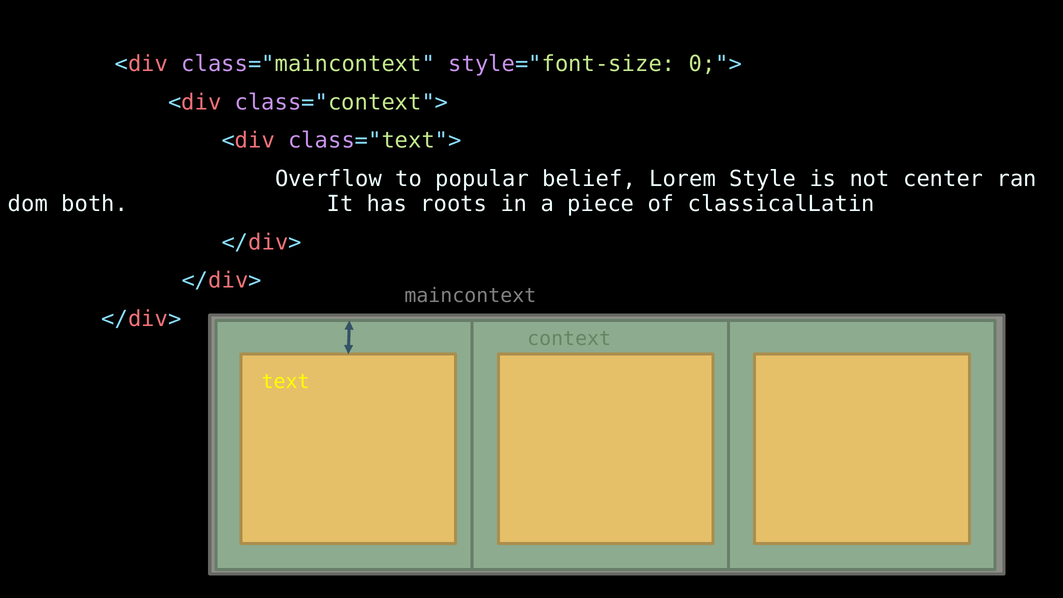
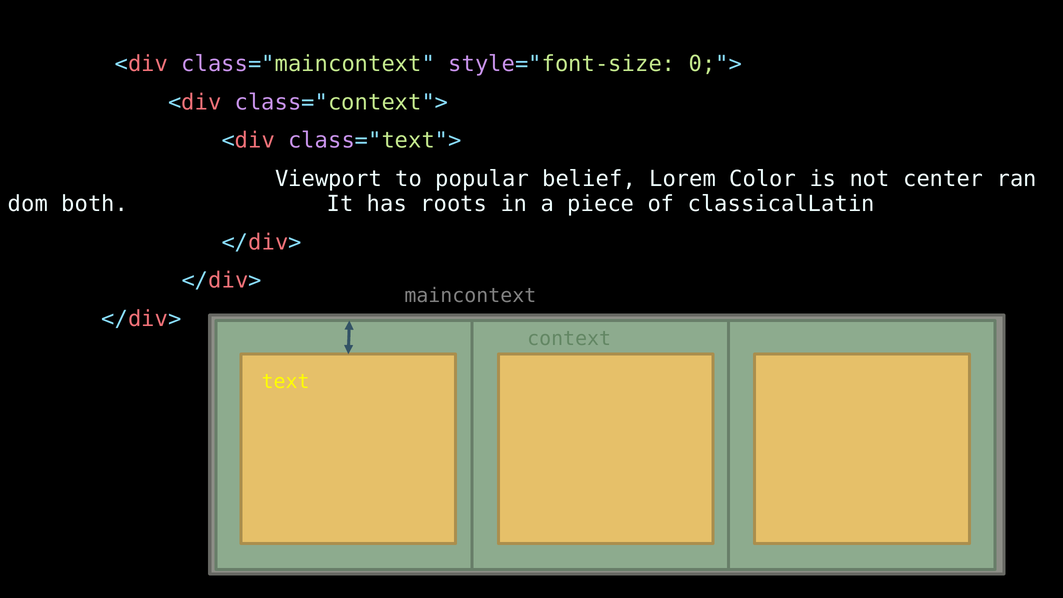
Overflow: Overflow -> Viewport
Style: Style -> Color
